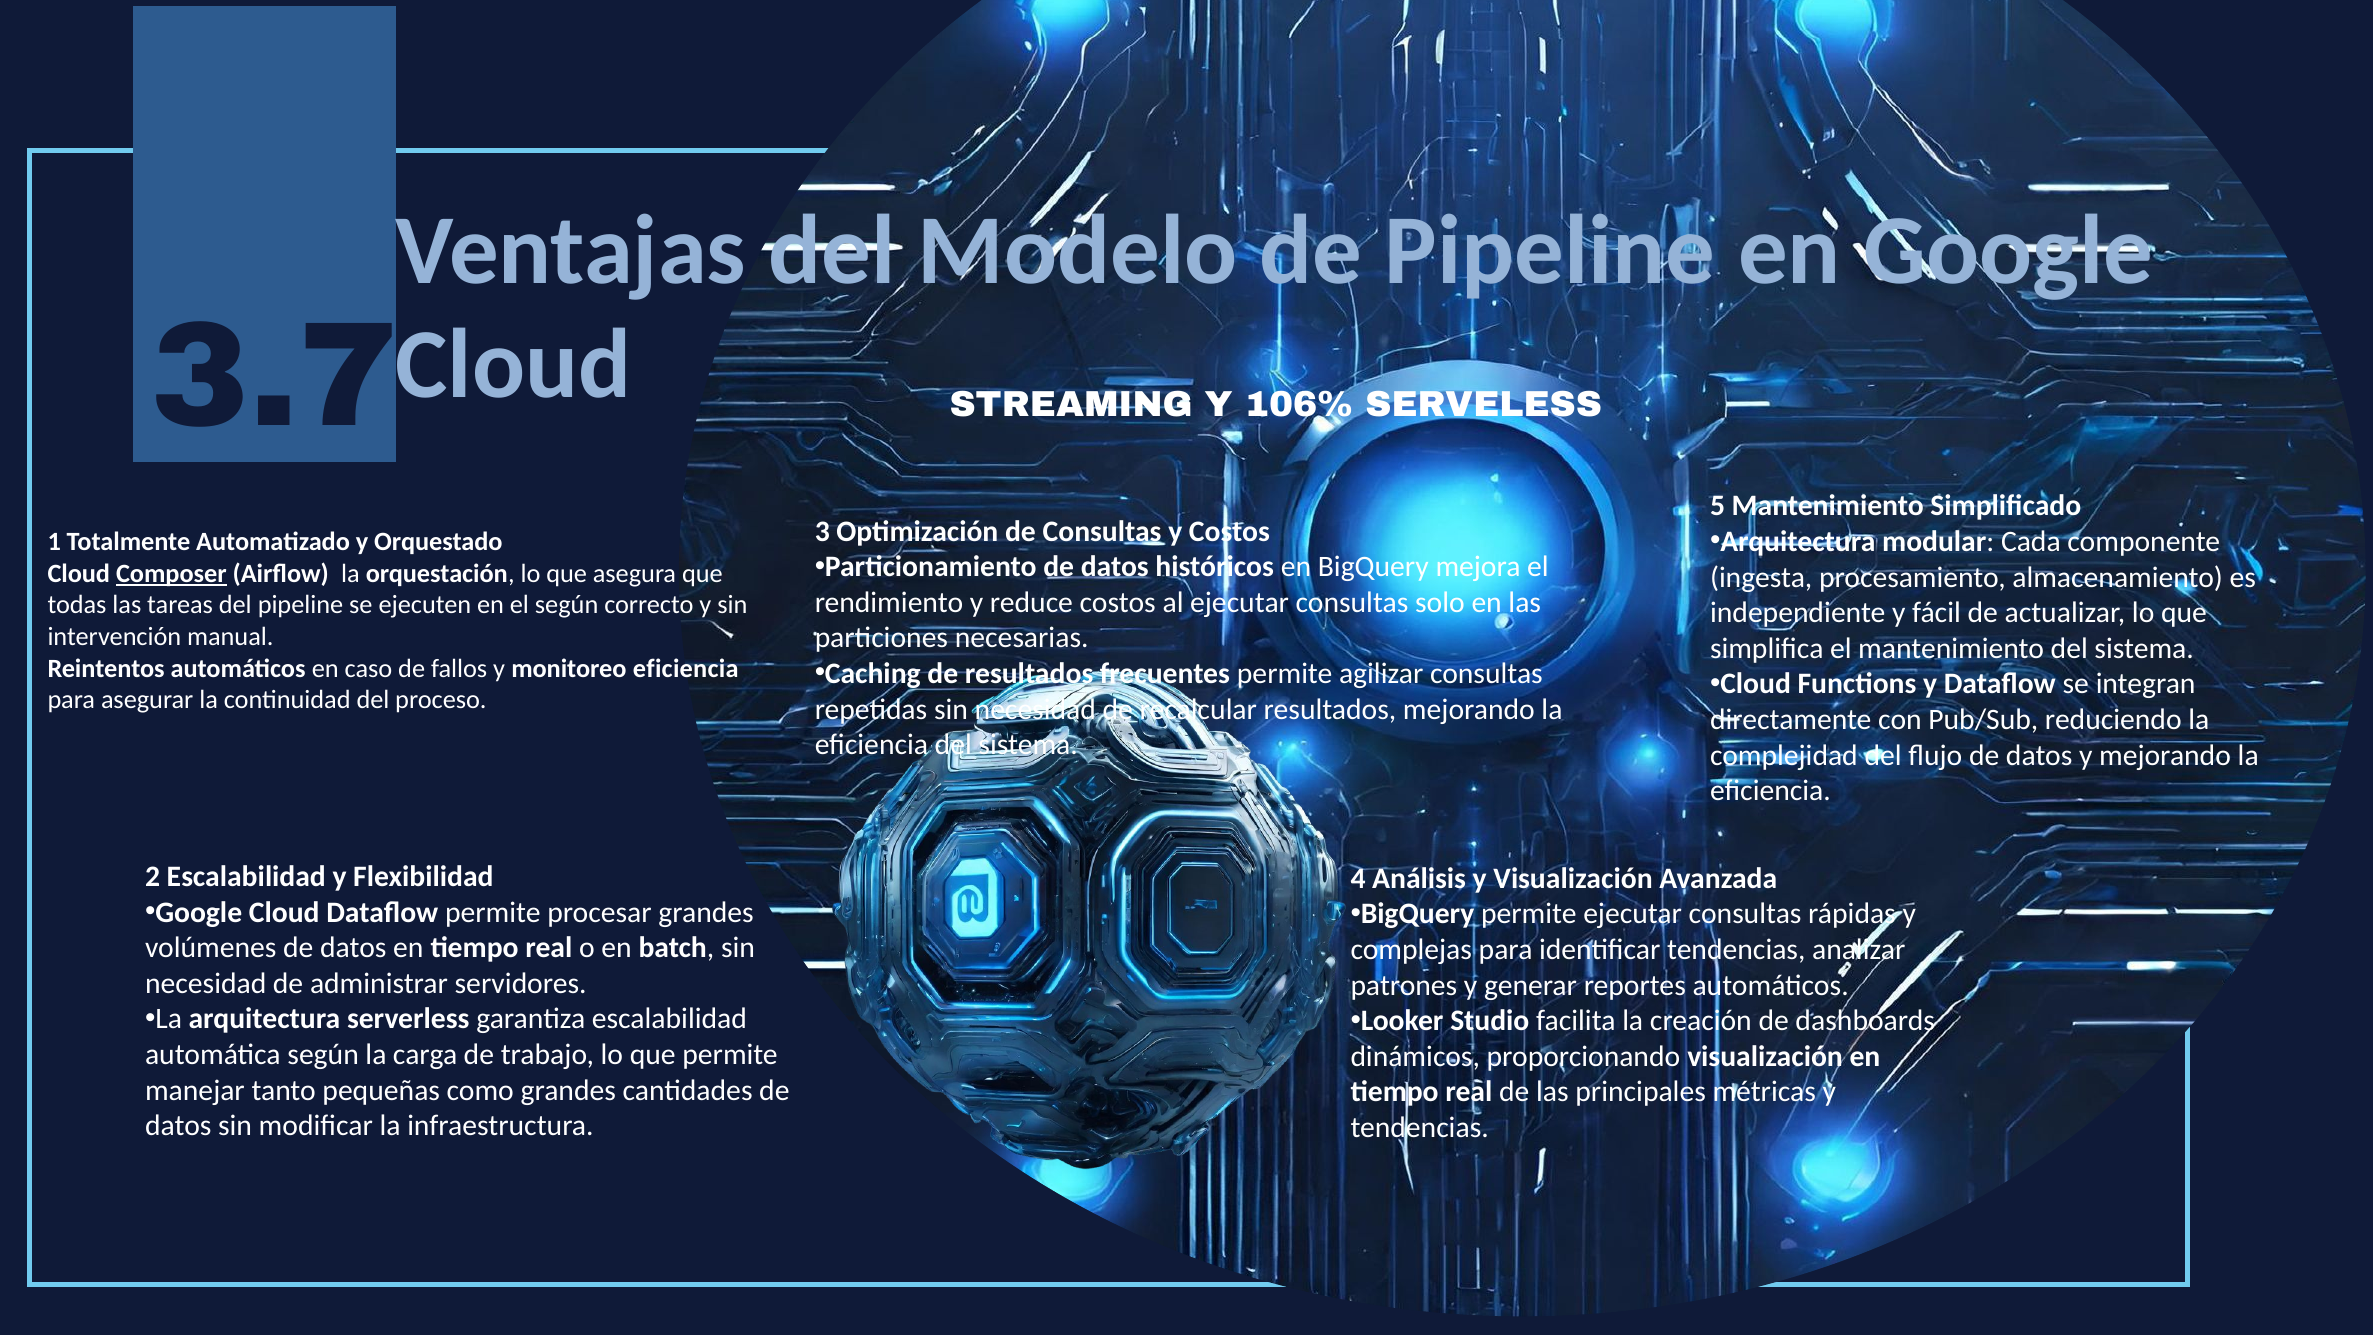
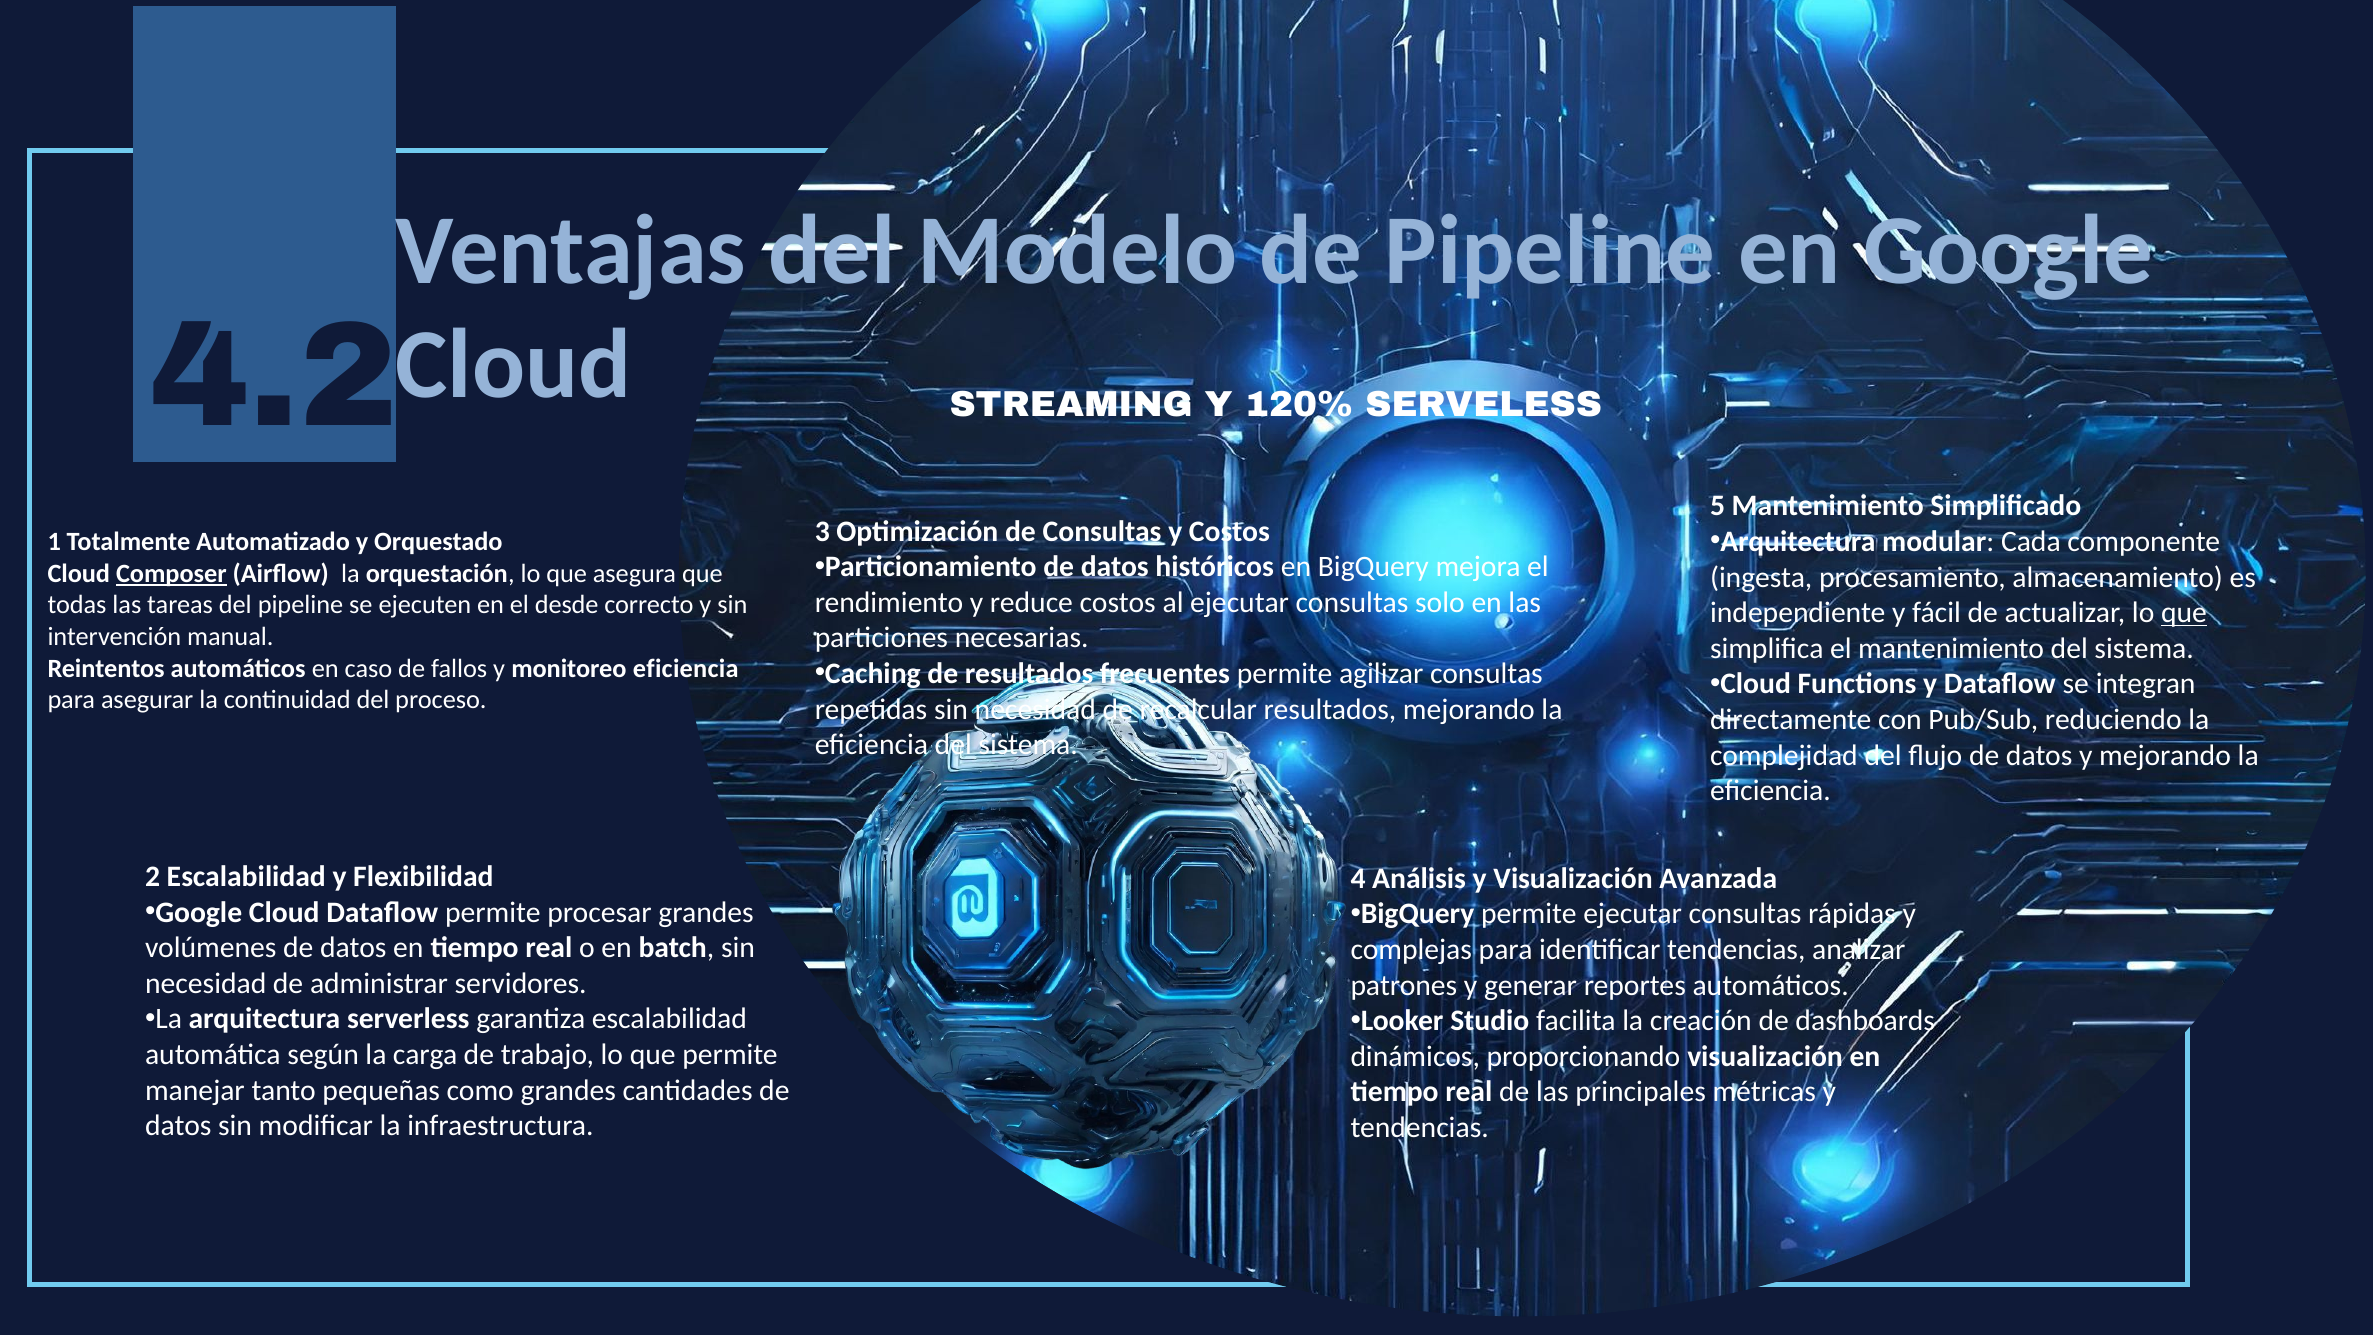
3.7: 3.7 -> 4.2
106%: 106% -> 120%
el según: según -> desde
que at (2184, 613) underline: none -> present
